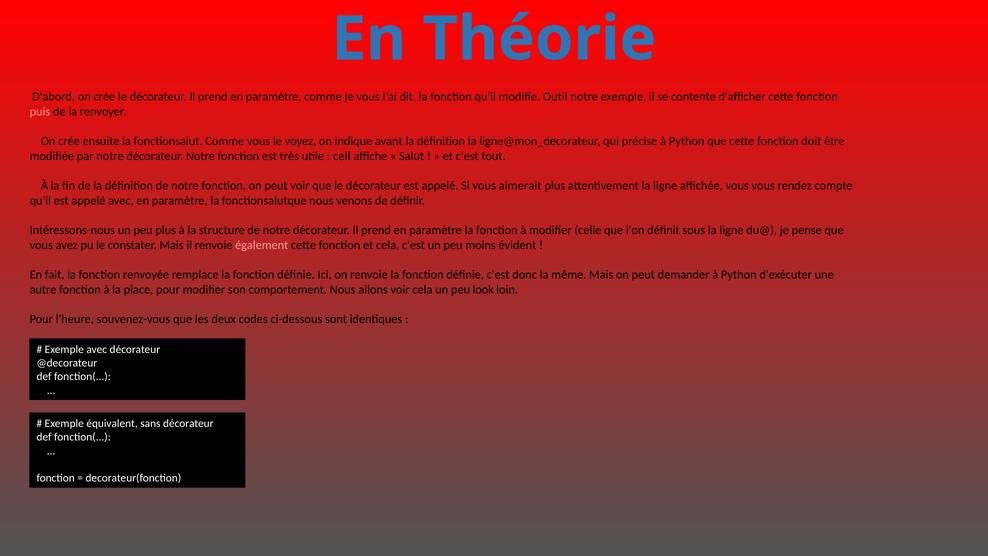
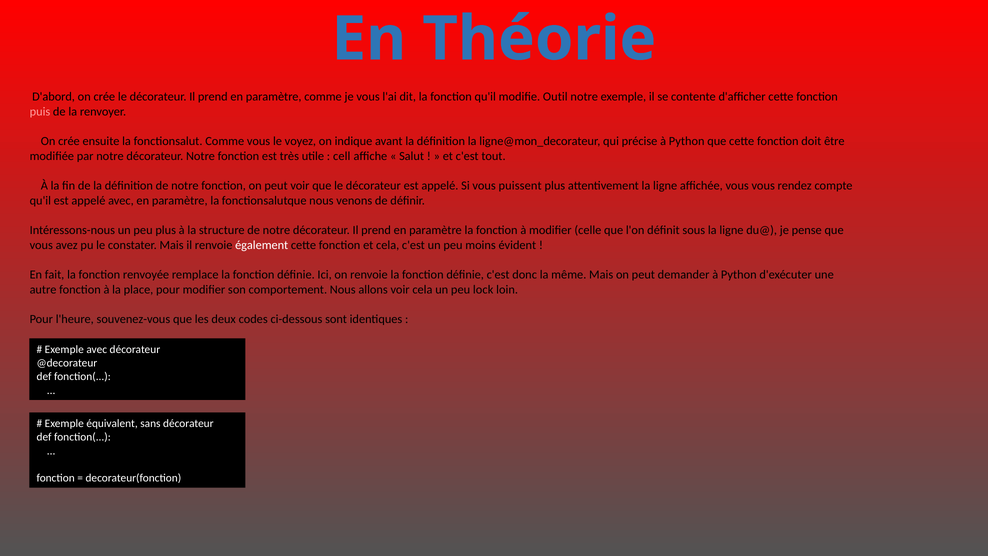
aimerait: aimerait -> puissent
également colour: pink -> white
look: look -> lock
